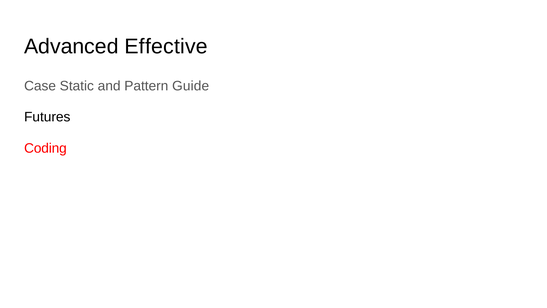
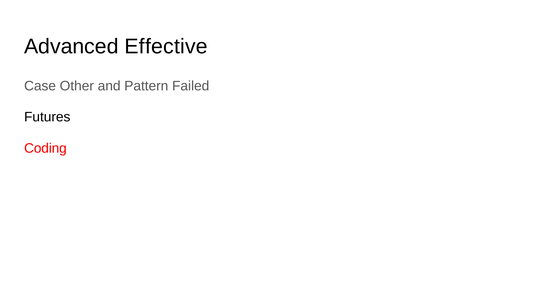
Static: Static -> Other
Guide: Guide -> Failed
